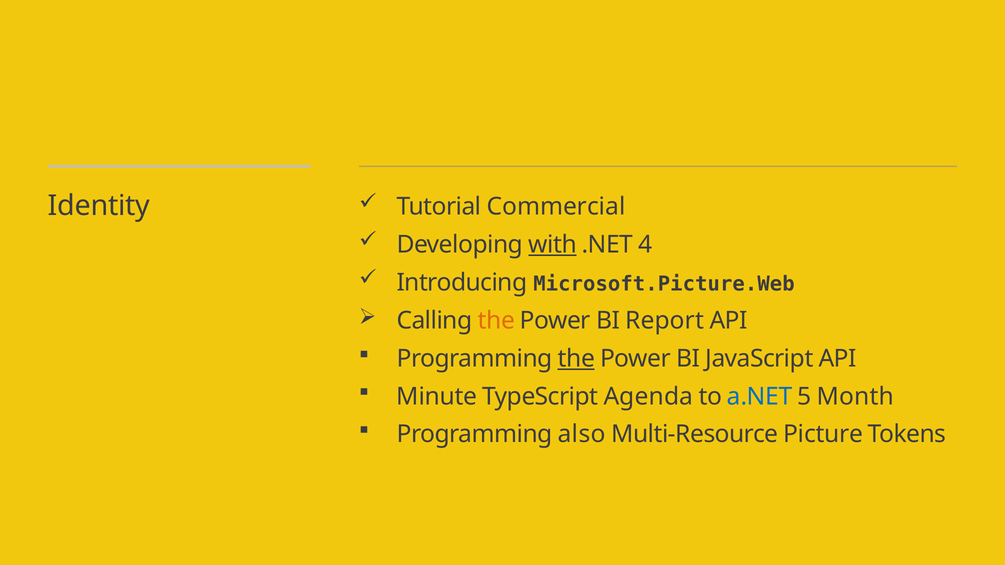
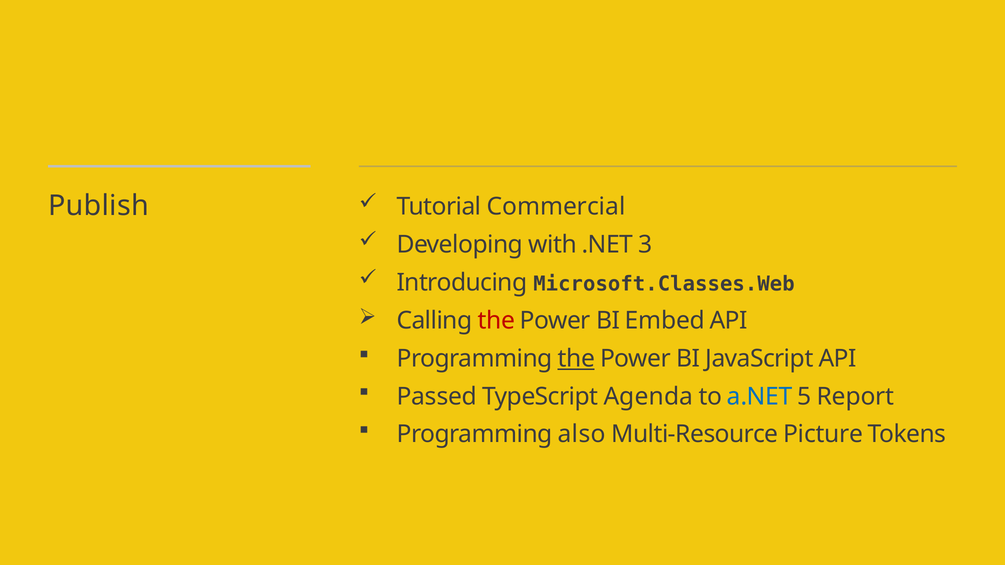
Identity: Identity -> Publish
with underline: present -> none
4: 4 -> 3
Microsoft.Picture.Web: Microsoft.Picture.Web -> Microsoft.Classes.Web
the at (496, 321) colour: orange -> red
Report: Report -> Embed
Minute: Minute -> Passed
Month: Month -> Report
